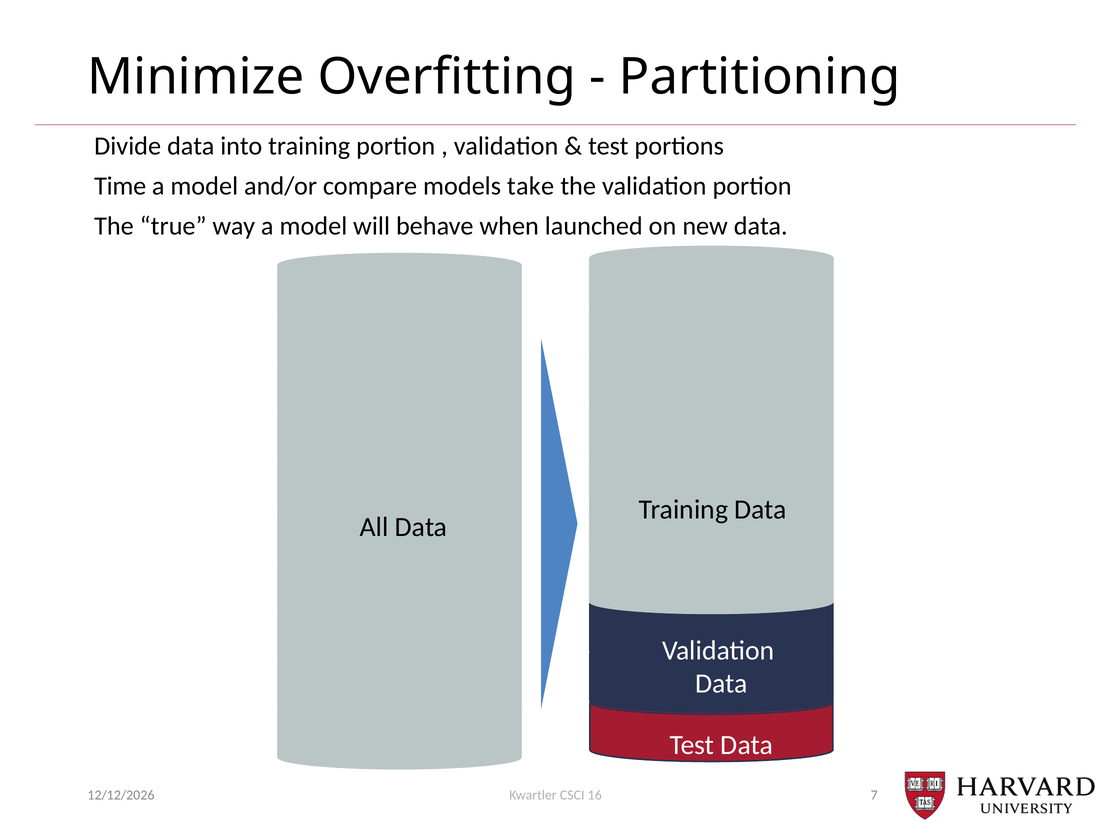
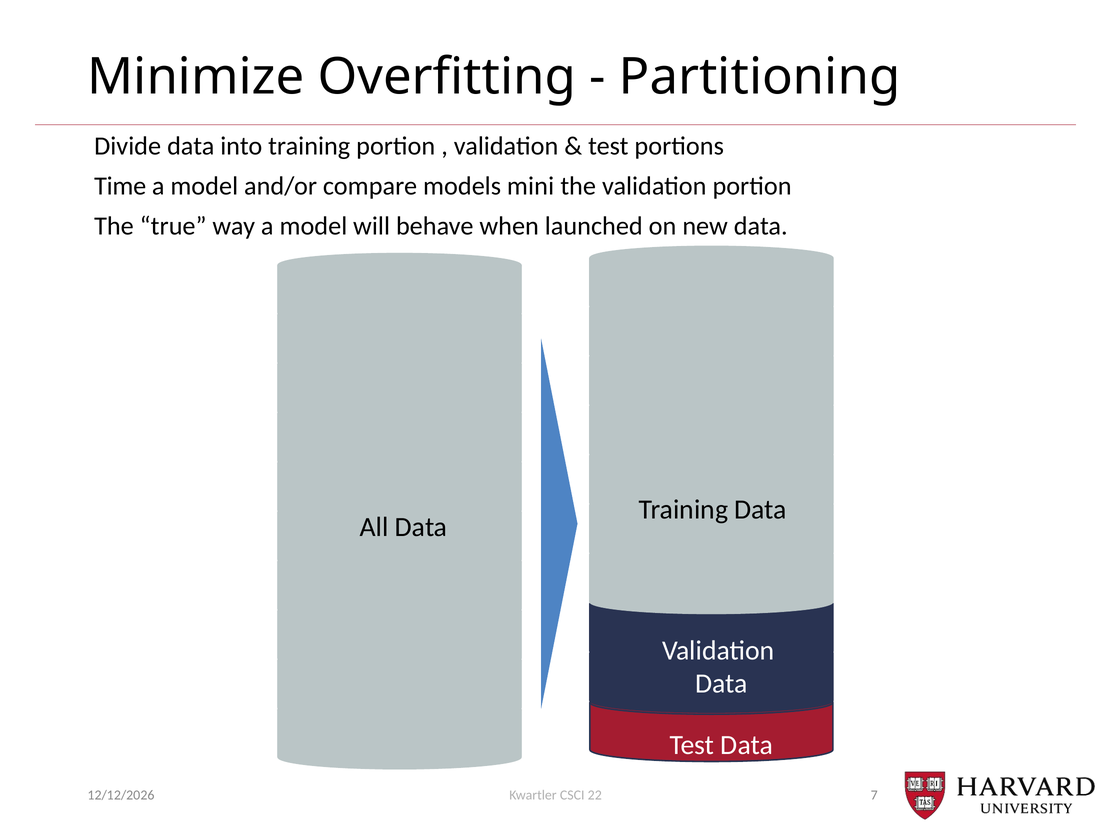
take: take -> mini
16: 16 -> 22
